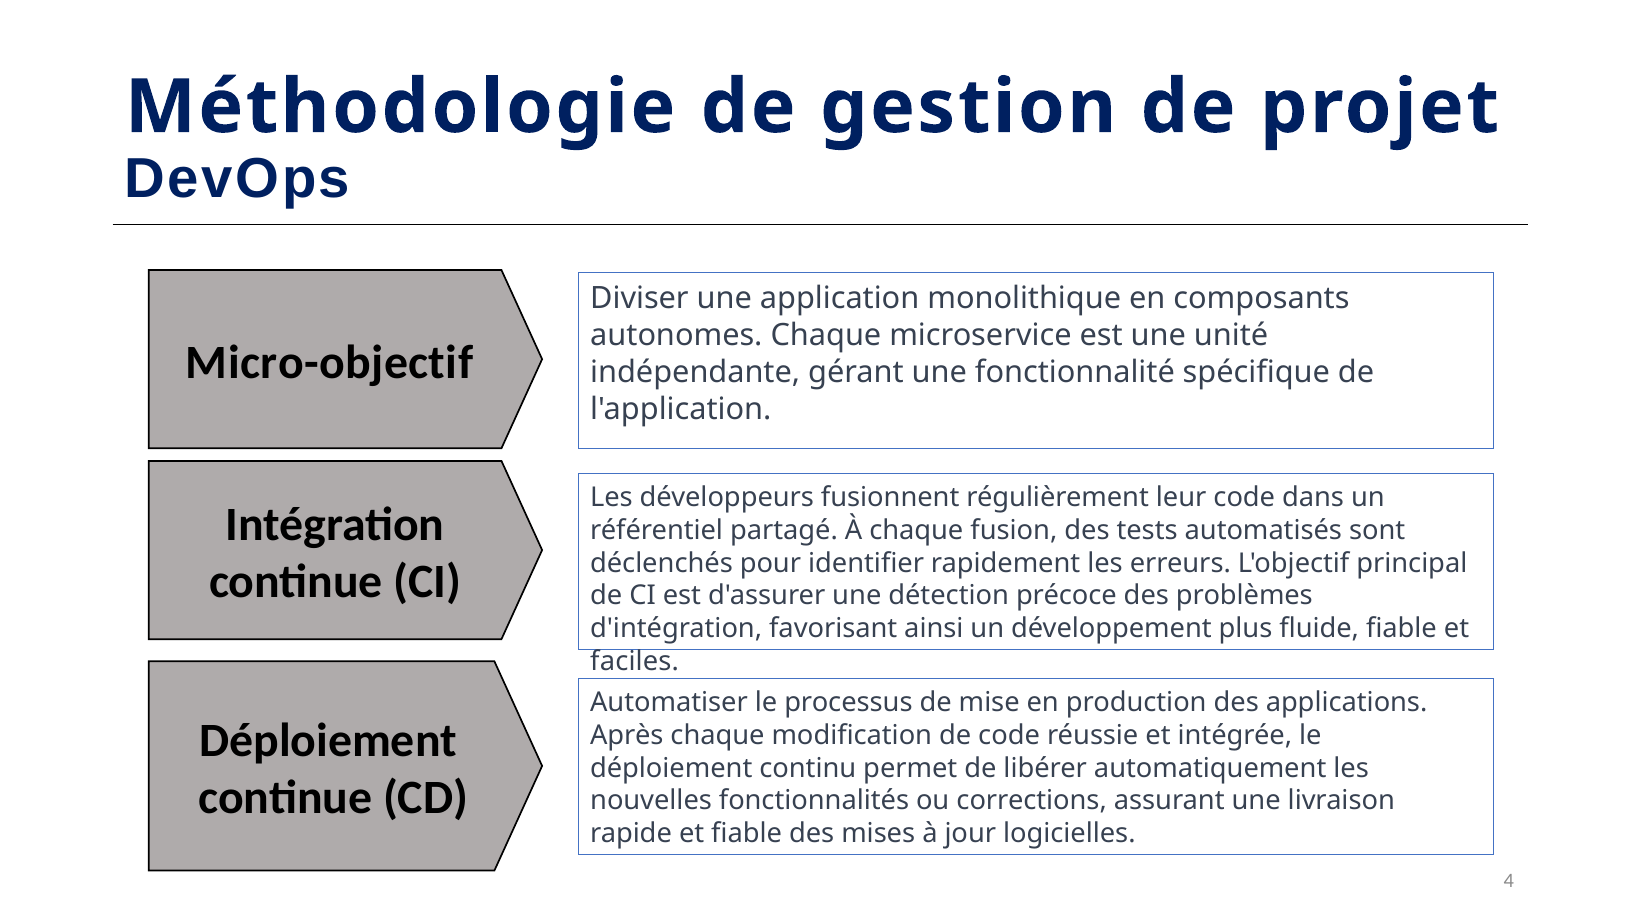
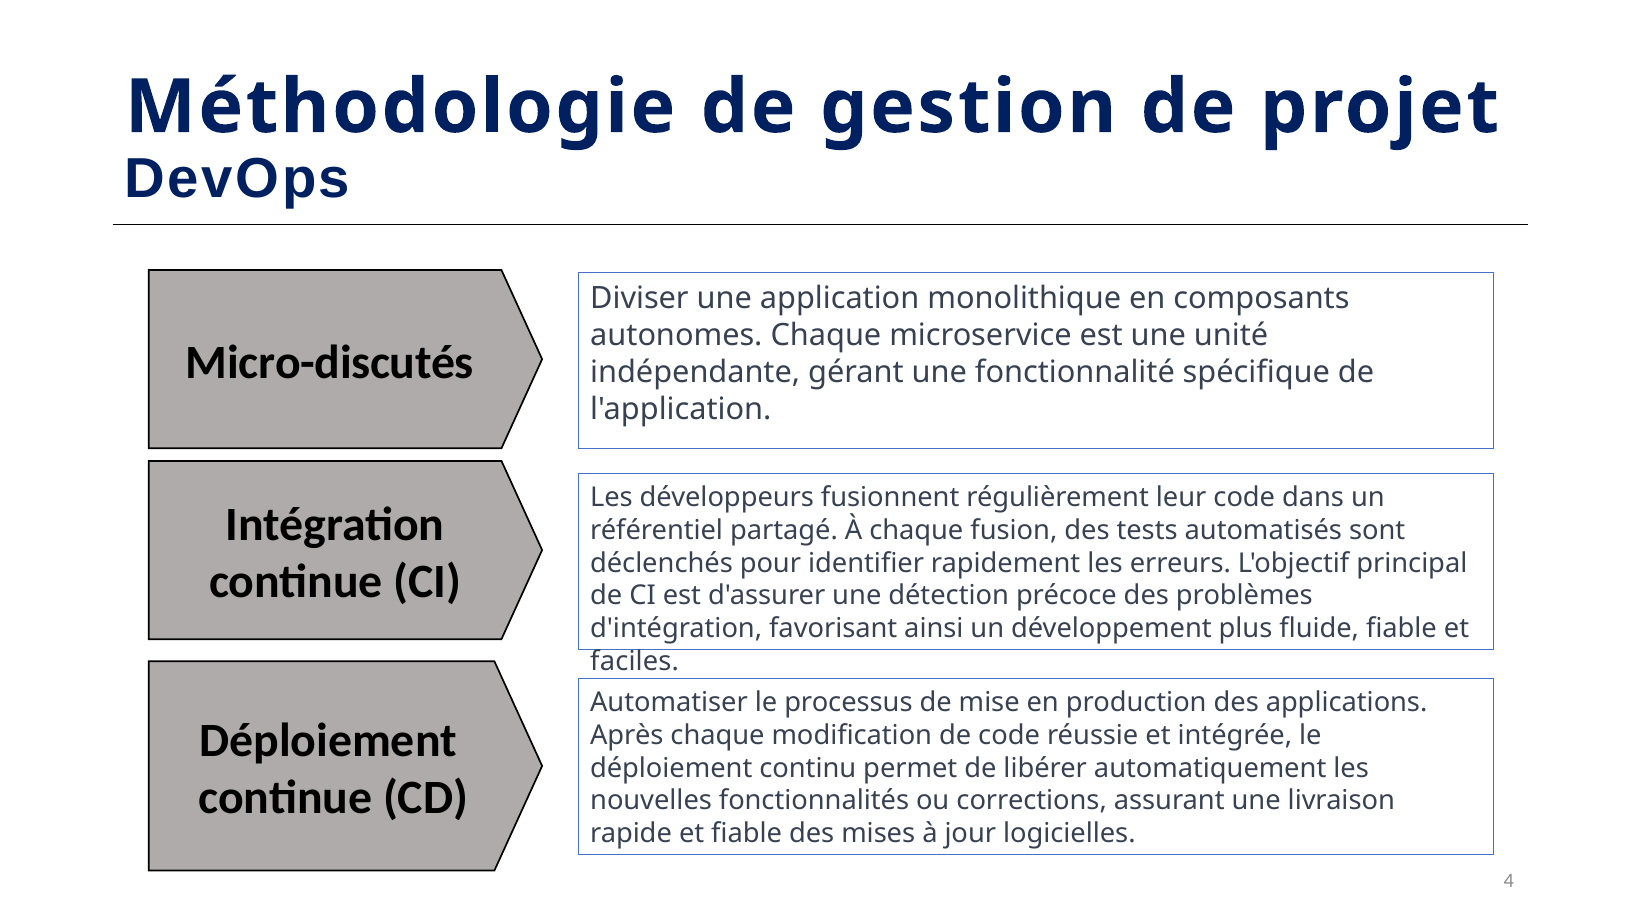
Micro-objectif: Micro-objectif -> Micro-discutés
